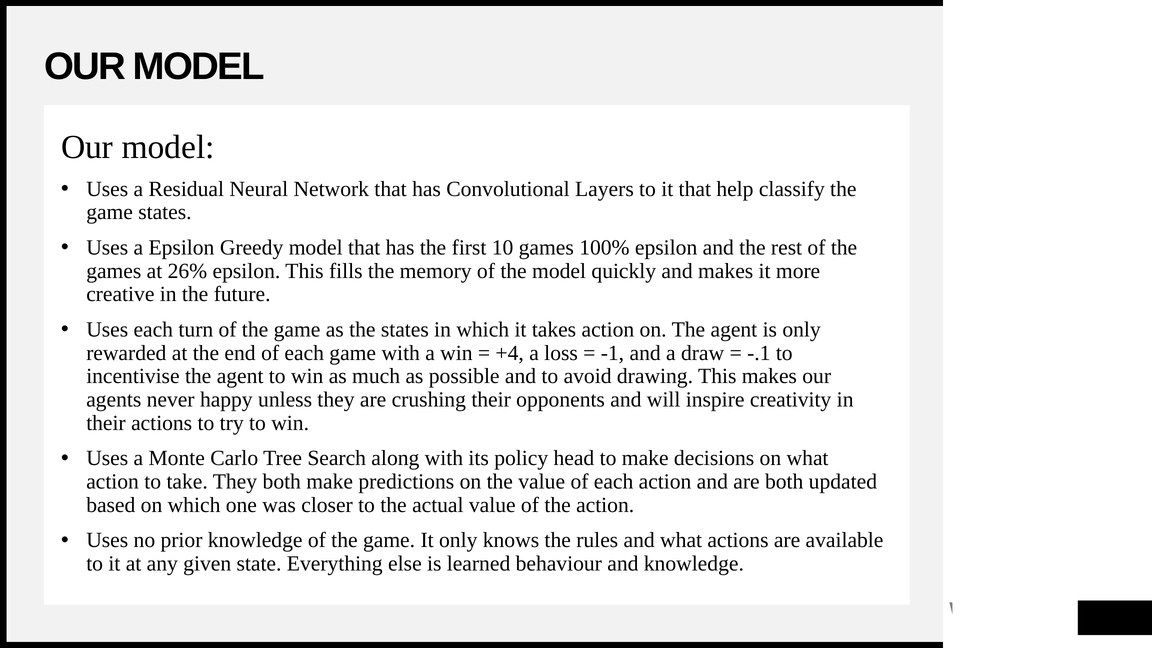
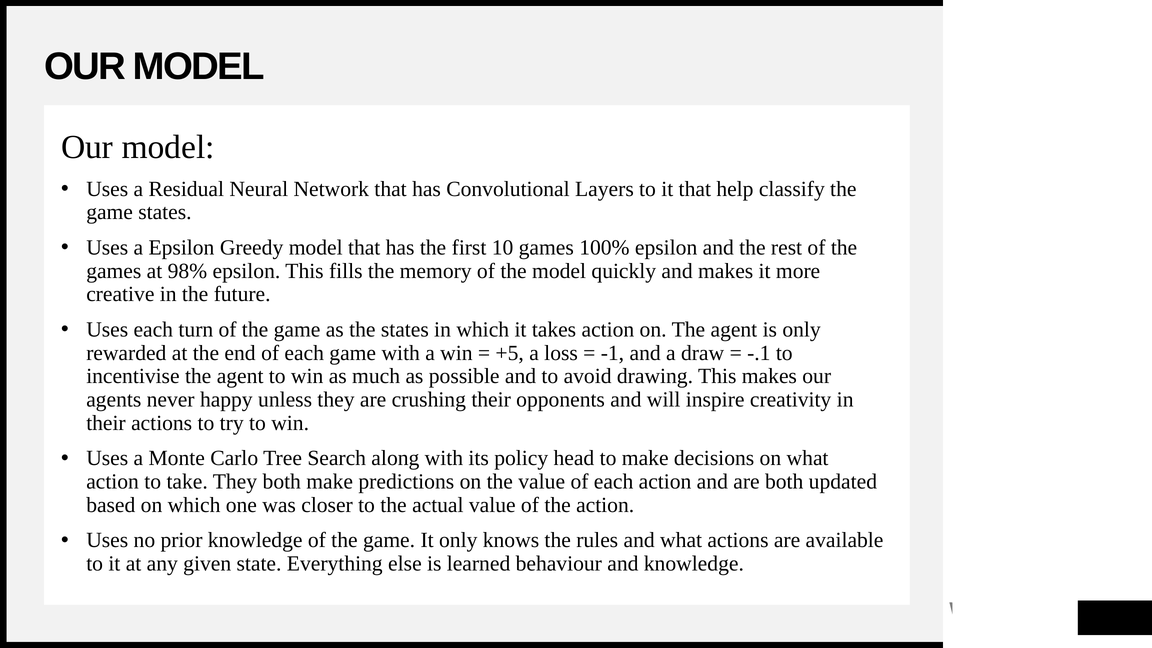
26%: 26% -> 98%
+4: +4 -> +5
